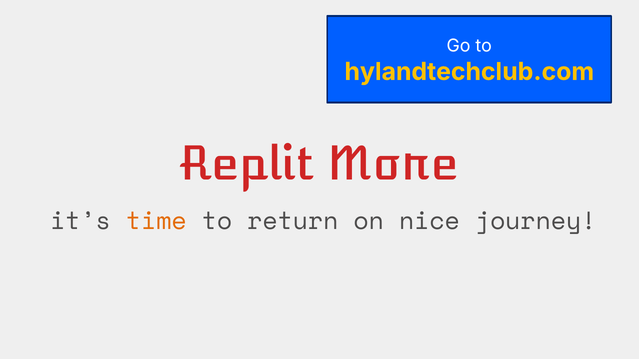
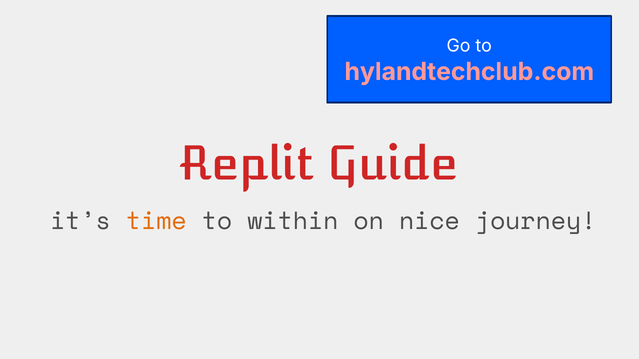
hylandtechclub.com colour: yellow -> pink
More: More -> Guide
return: return -> within
